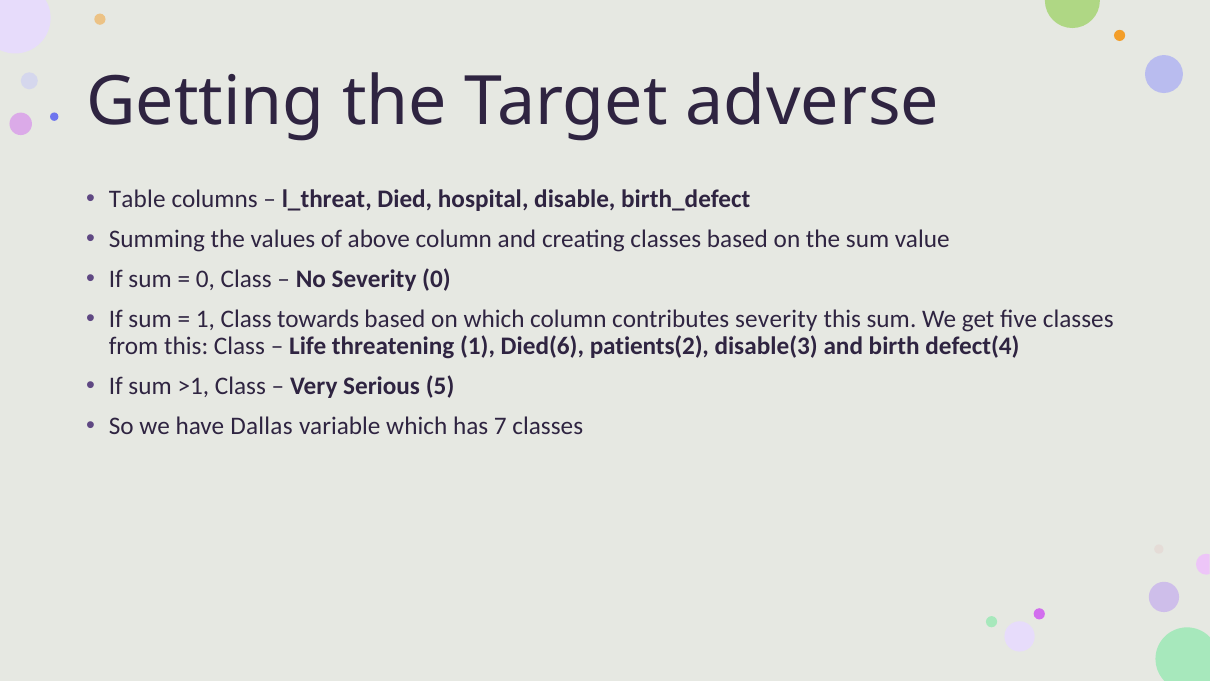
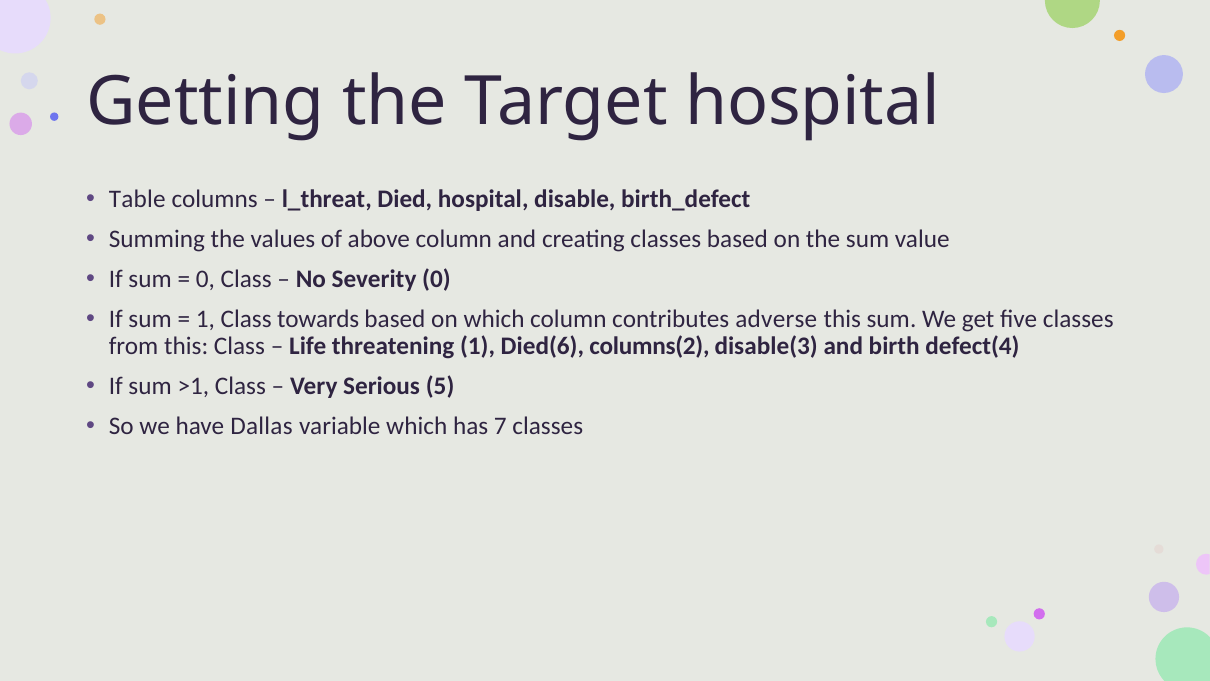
Target adverse: adverse -> hospital
contributes severity: severity -> adverse
patients(2: patients(2 -> columns(2
